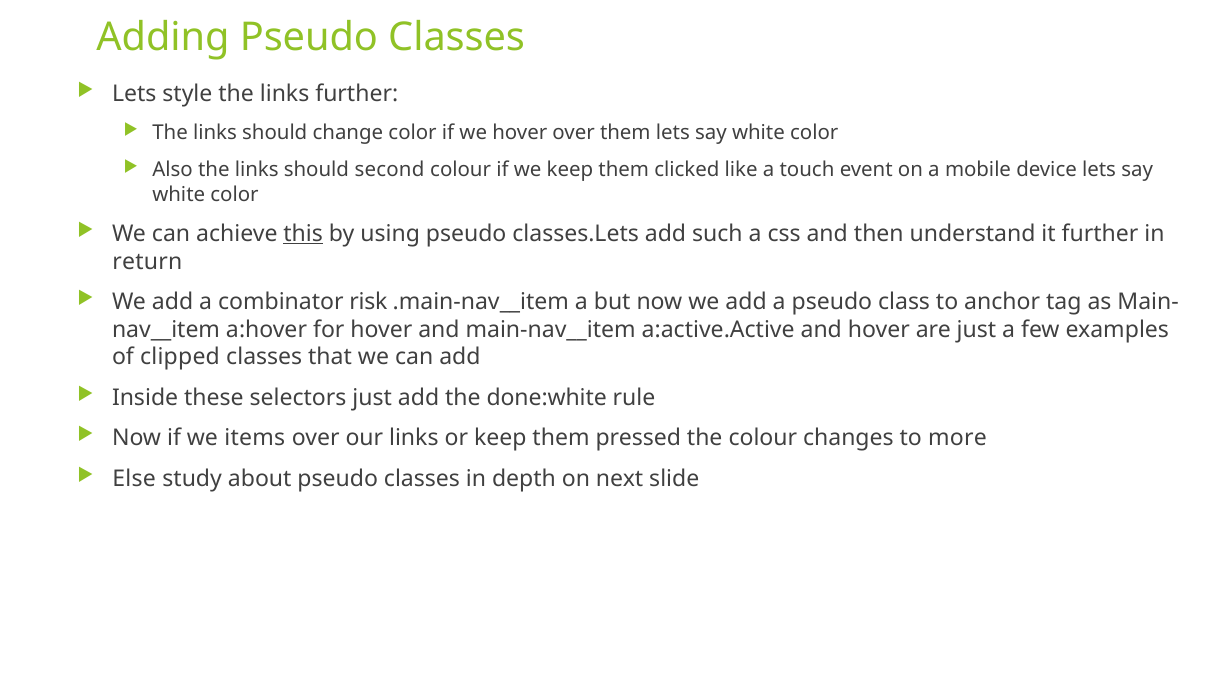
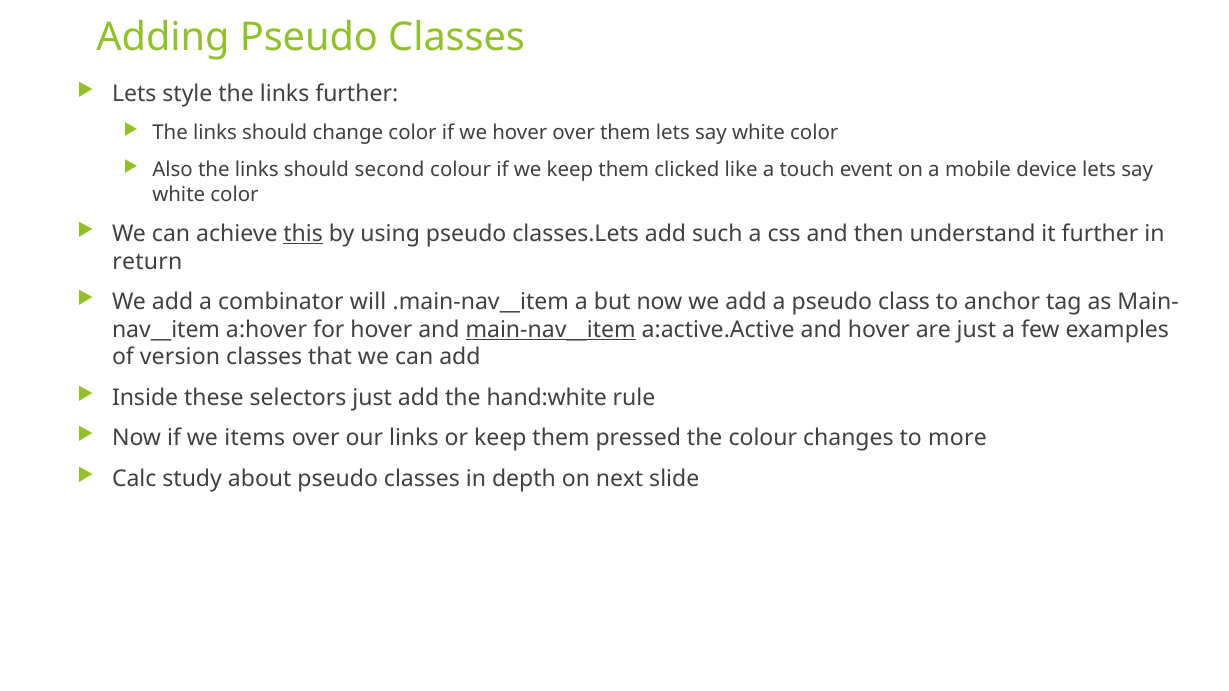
risk: risk -> will
main-nav__item underline: none -> present
clipped: clipped -> version
done:white: done:white -> hand:white
Else: Else -> Calc
